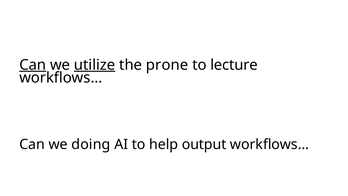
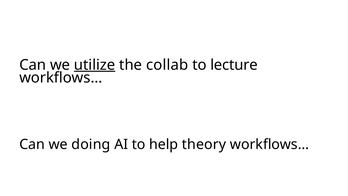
Can at (33, 65) underline: present -> none
prone: prone -> collab
output: output -> theory
